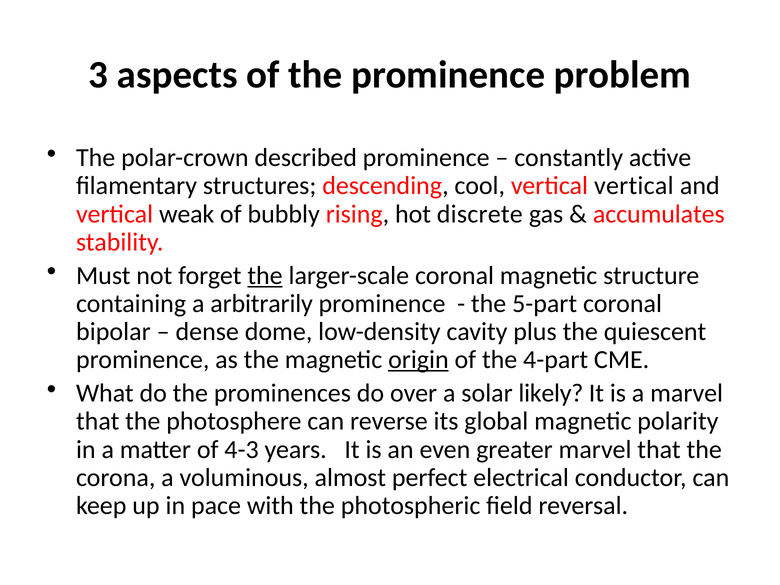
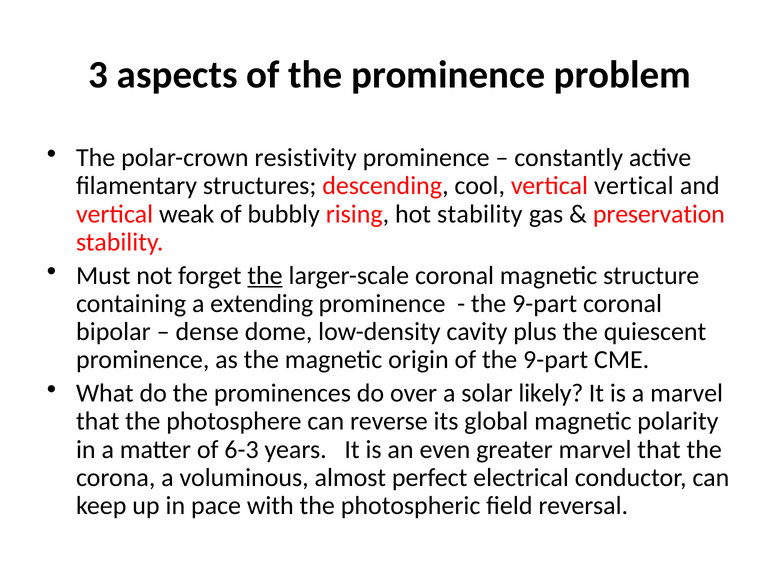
described: described -> resistivity
hot discrete: discrete -> stability
accumulates: accumulates -> preservation
arbitrarily: arbitrarily -> extending
5-part at (545, 304): 5-part -> 9-part
origin underline: present -> none
of the 4-part: 4-part -> 9-part
4-3: 4-3 -> 6-3
